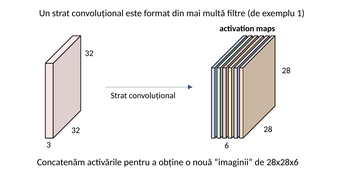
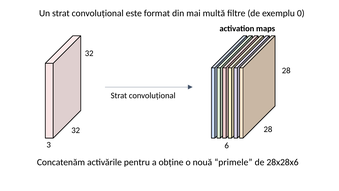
1: 1 -> 0
imaginii: imaginii -> primele
